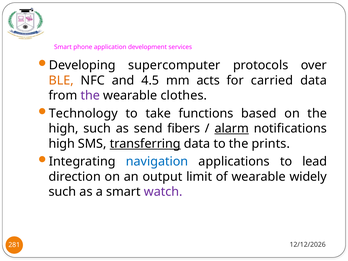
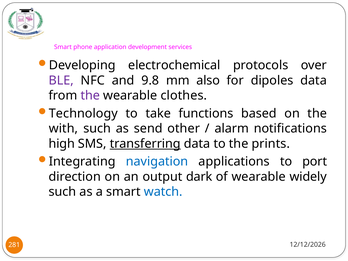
supercomputer: supercomputer -> electrochemical
BLE colour: orange -> purple
4.5: 4.5 -> 9.8
acts: acts -> also
carried: carried -> dipoles
high at (64, 129): high -> with
fibers: fibers -> other
alarm underline: present -> none
lead: lead -> port
limit: limit -> dark
watch colour: purple -> blue
